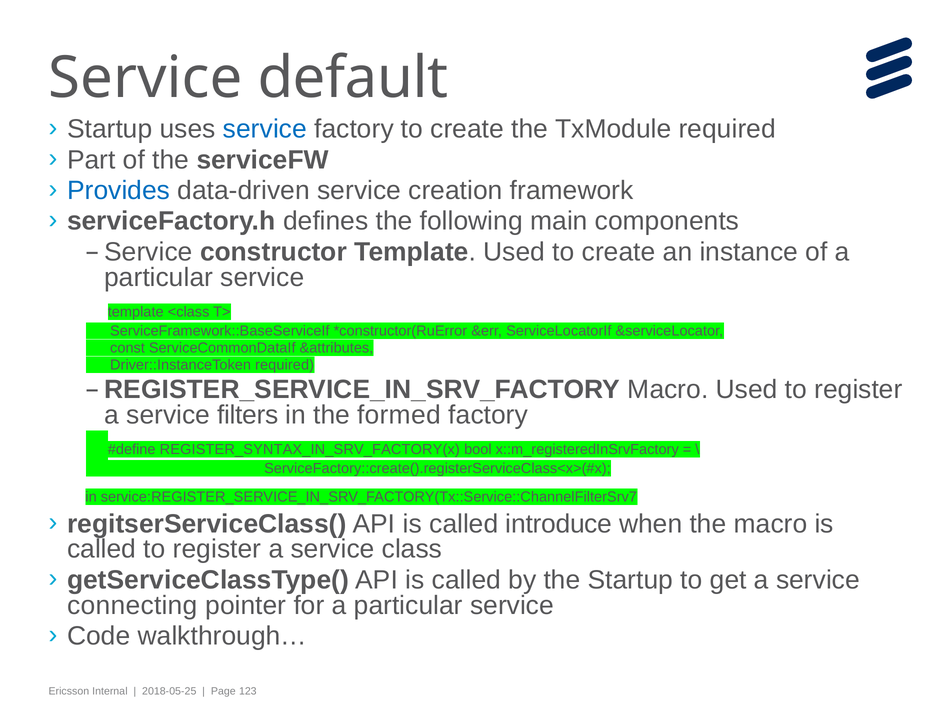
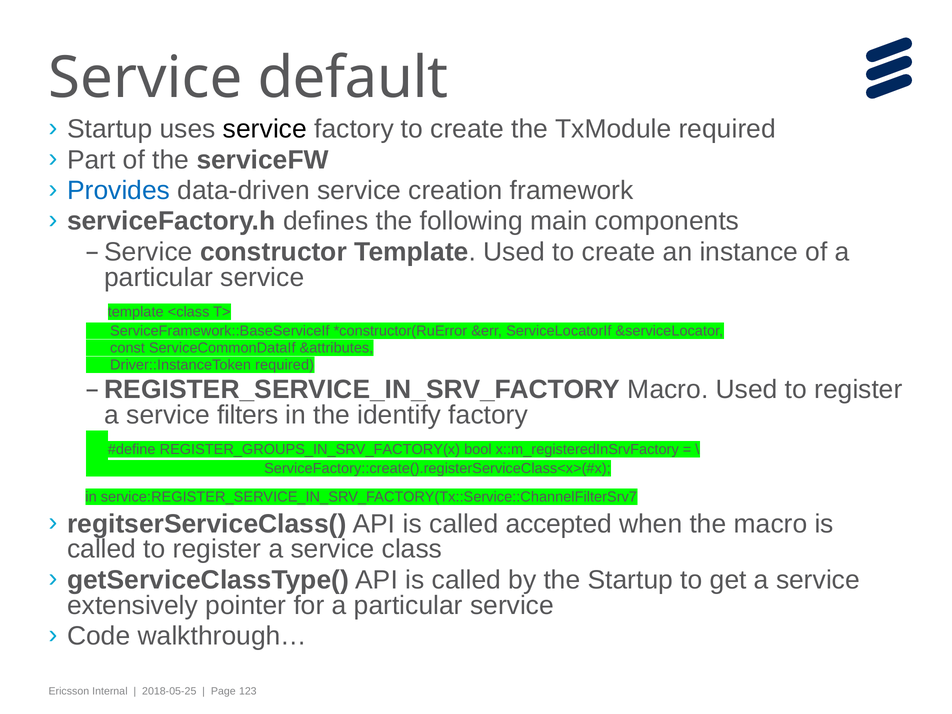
service at (265, 129) colour: blue -> black
formed: formed -> identify
REGISTER_SYNTAX_IN_SRV_FACTORY(x: REGISTER_SYNTAX_IN_SRV_FACTORY(x -> REGISTER_GROUPS_IN_SRV_FACTORY(x
introduce: introduce -> accepted
connecting: connecting -> extensively
